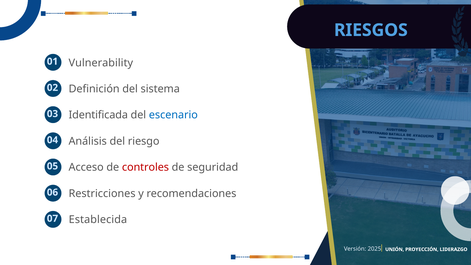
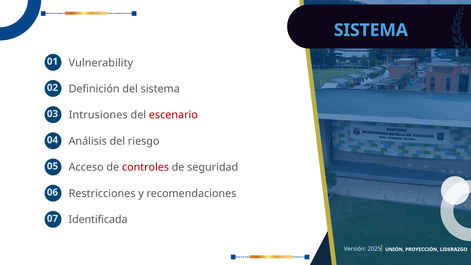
RIESGOS at (371, 30): RIESGOS -> SISTEMA
Identificada: Identificada -> Intrusiones
escenario colour: blue -> red
Establecida: Establecida -> Identificada
